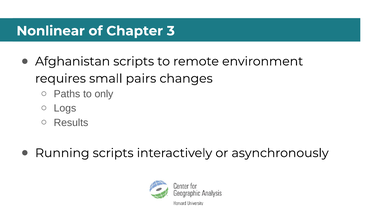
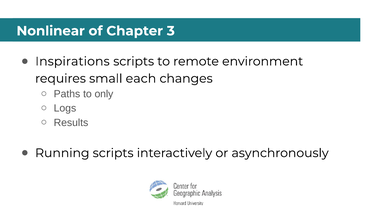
Afghanistan: Afghanistan -> Inspirations
pairs: pairs -> each
